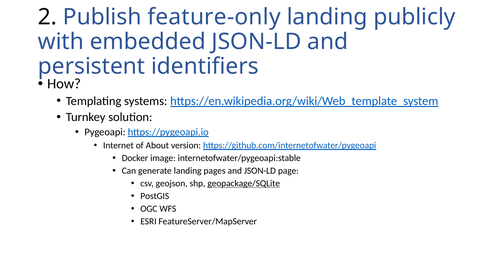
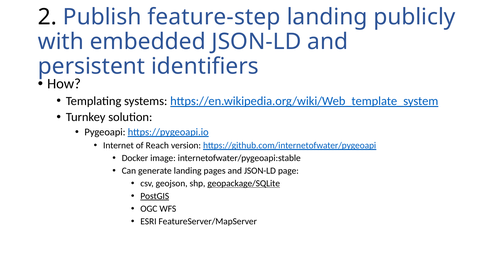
feature-only: feature-only -> feature-step
About: About -> Reach
PostGIS underline: none -> present
